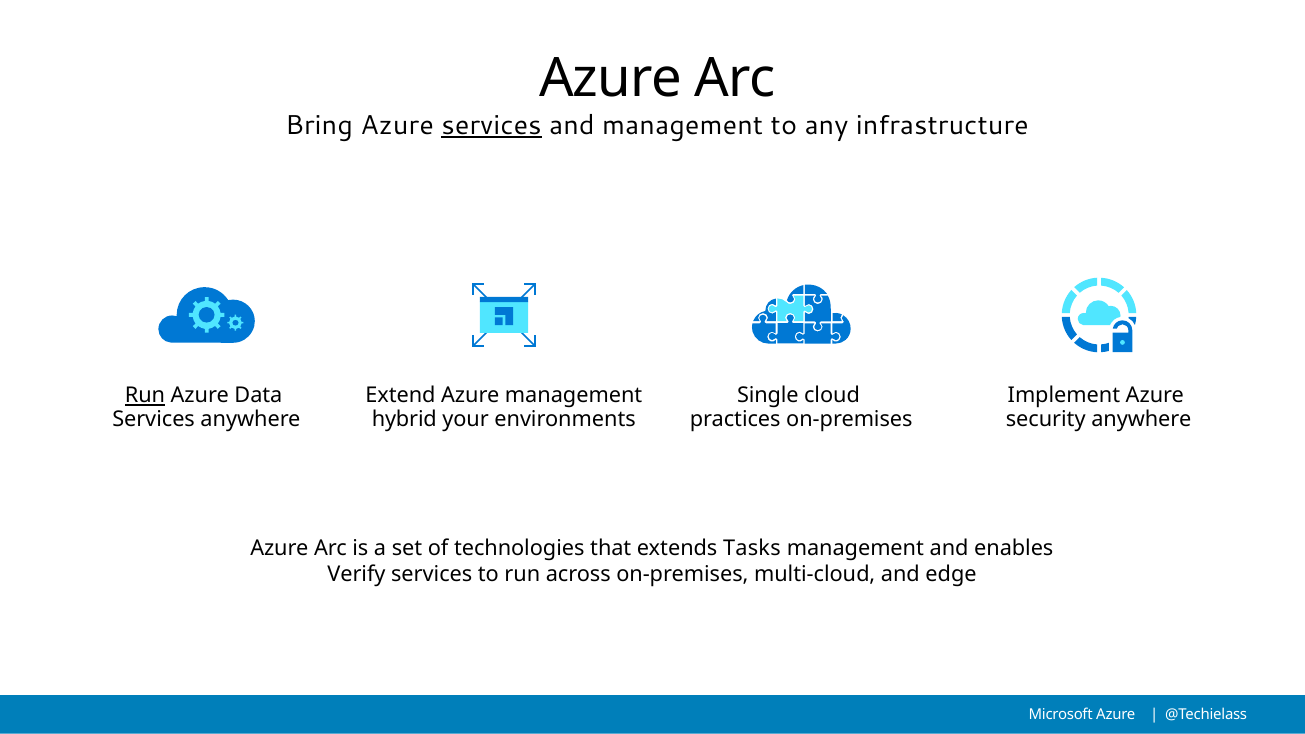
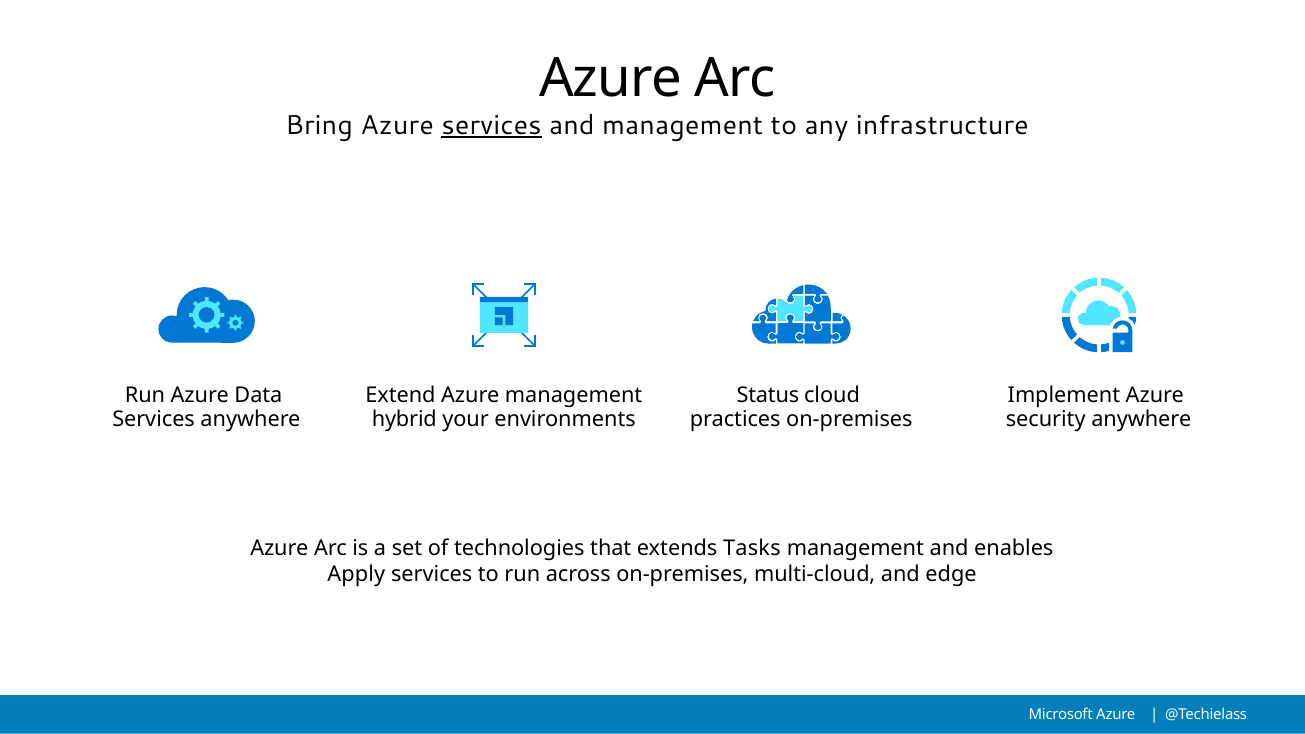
Run at (145, 396) underline: present -> none
Single: Single -> Status
Verify: Verify -> Apply
